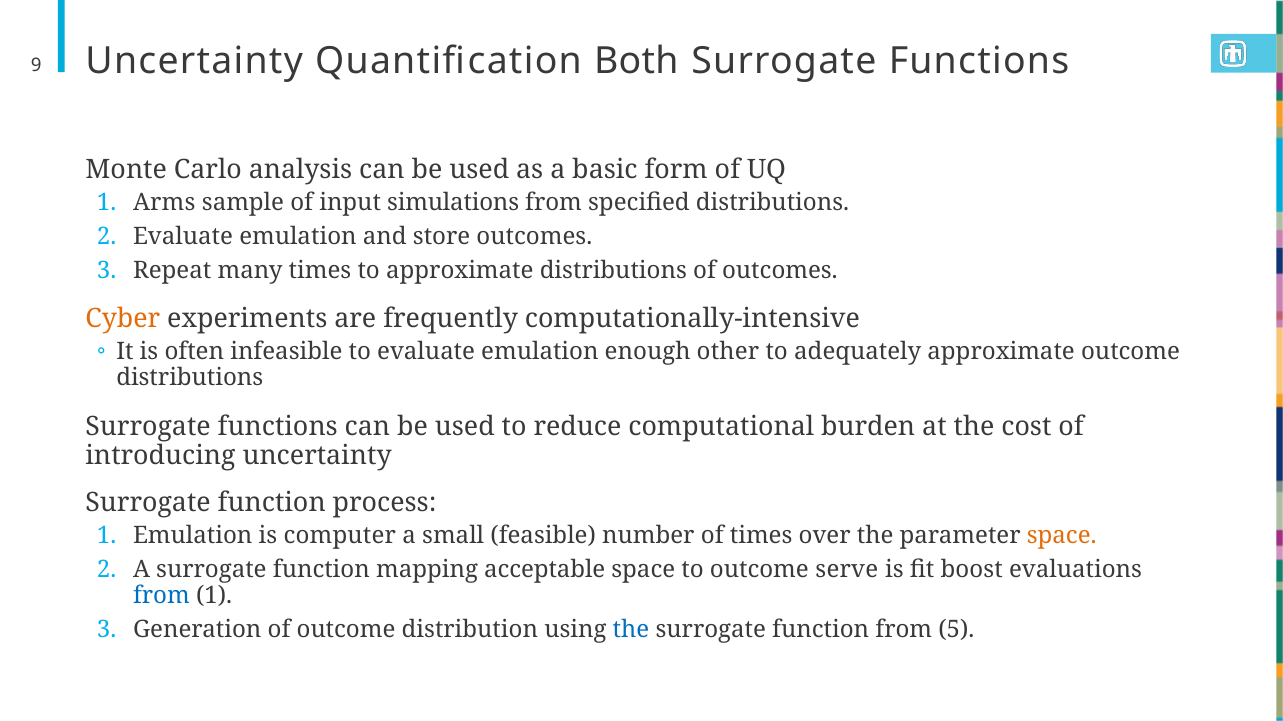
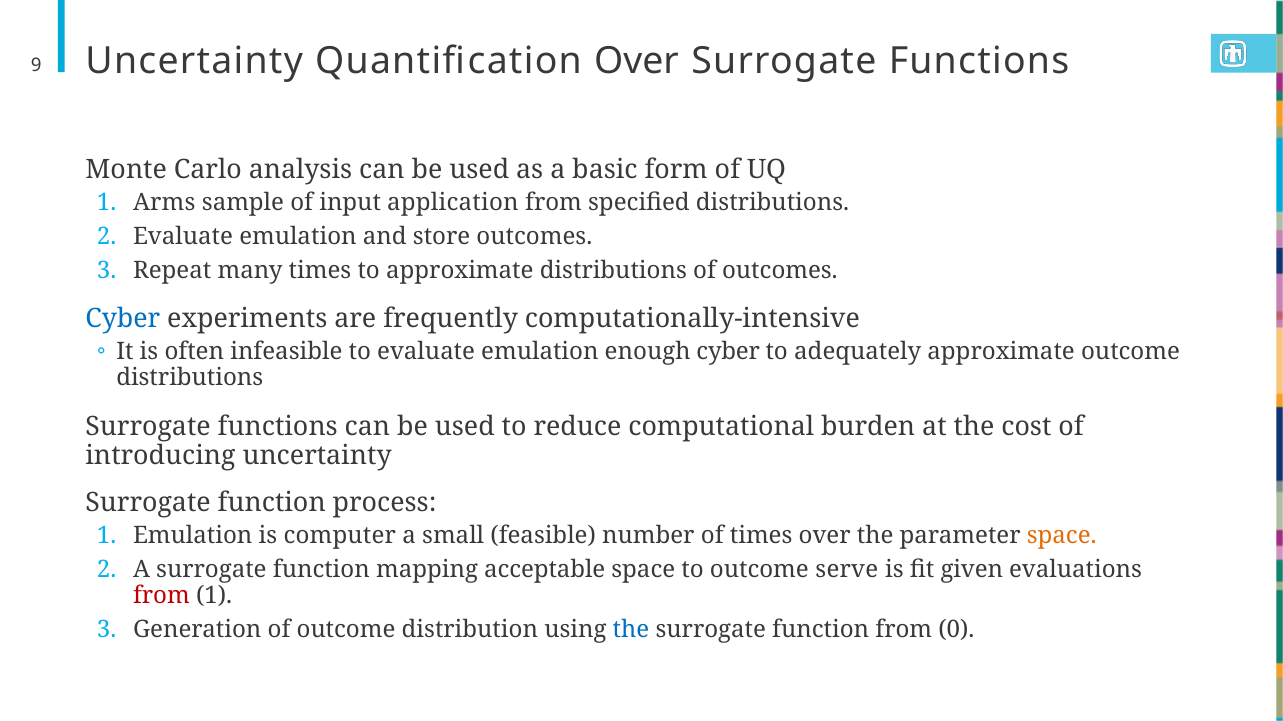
Quantification Both: Both -> Over
simulations: simulations -> application
Cyber at (123, 319) colour: orange -> blue
enough other: other -> cyber
boost: boost -> given
from at (161, 596) colour: blue -> red
5: 5 -> 0
